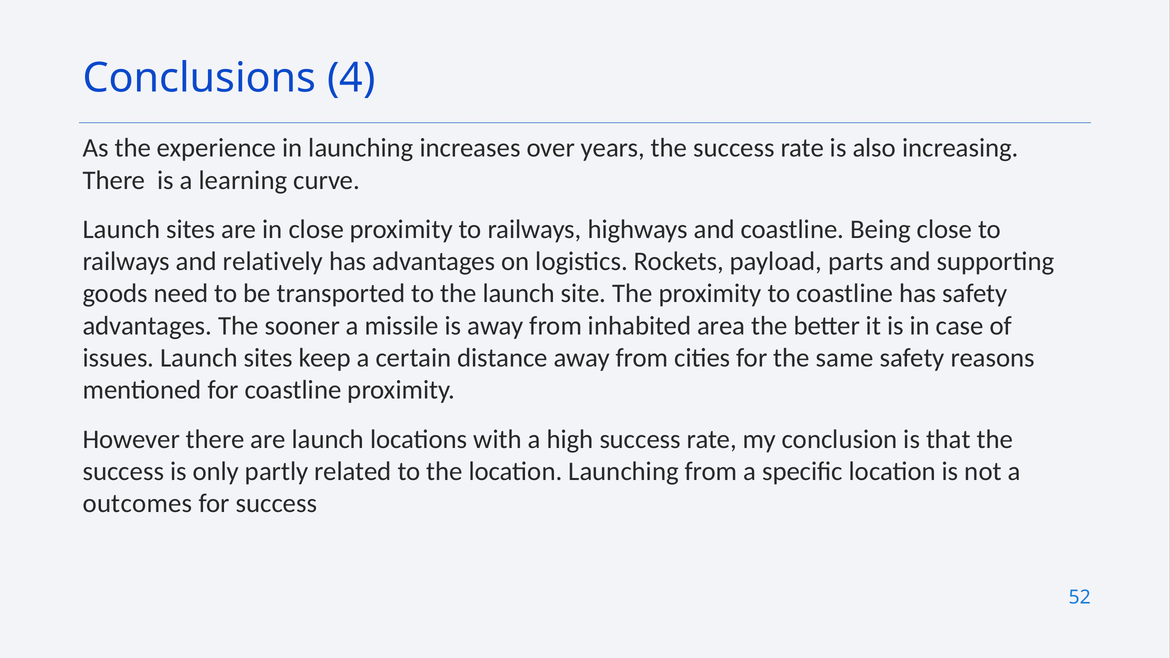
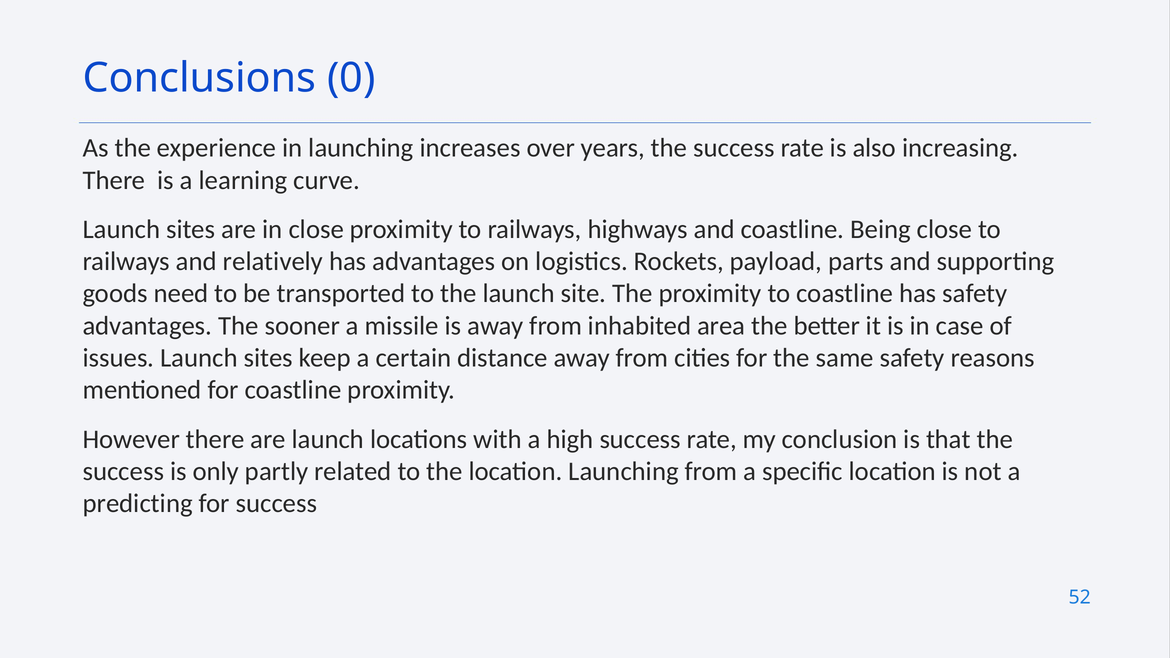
4: 4 -> 0
outcomes: outcomes -> predicting
